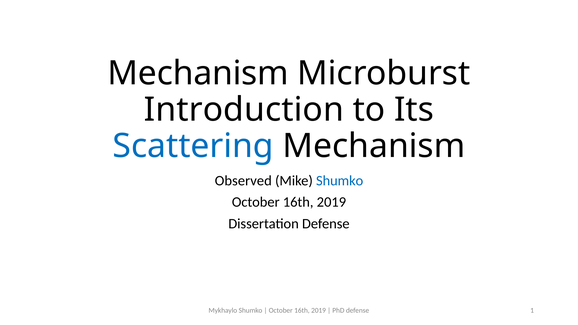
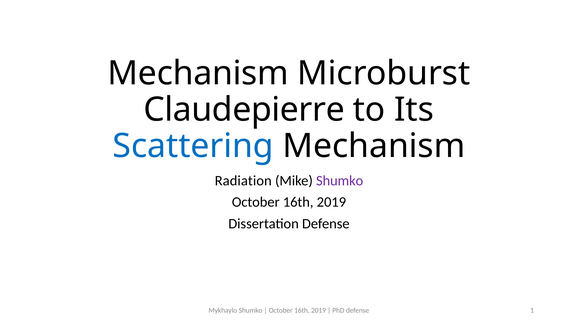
Introduction: Introduction -> Claudepierre
Observed: Observed -> Radiation
Shumko at (340, 181) colour: blue -> purple
